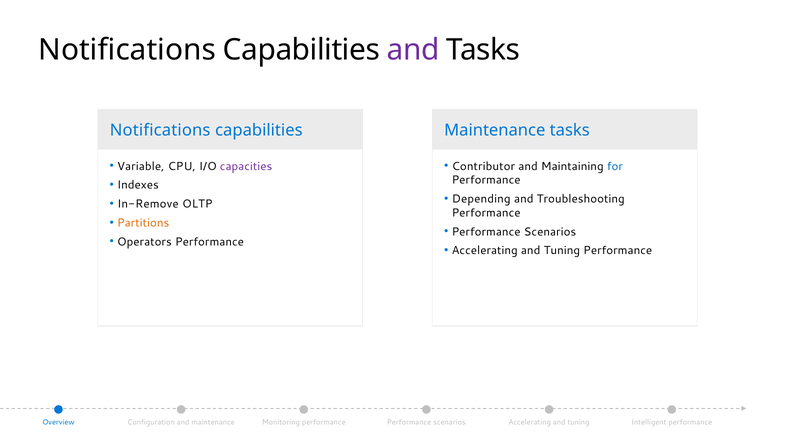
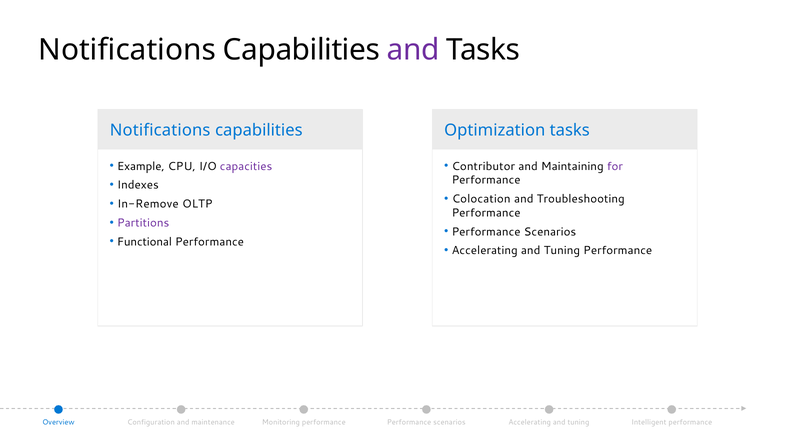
Maintenance at (495, 130): Maintenance -> Optimization
Variable: Variable -> Example
for colour: blue -> purple
Depending: Depending -> Colocation
Partitions colour: orange -> purple
Operators: Operators -> Functional
